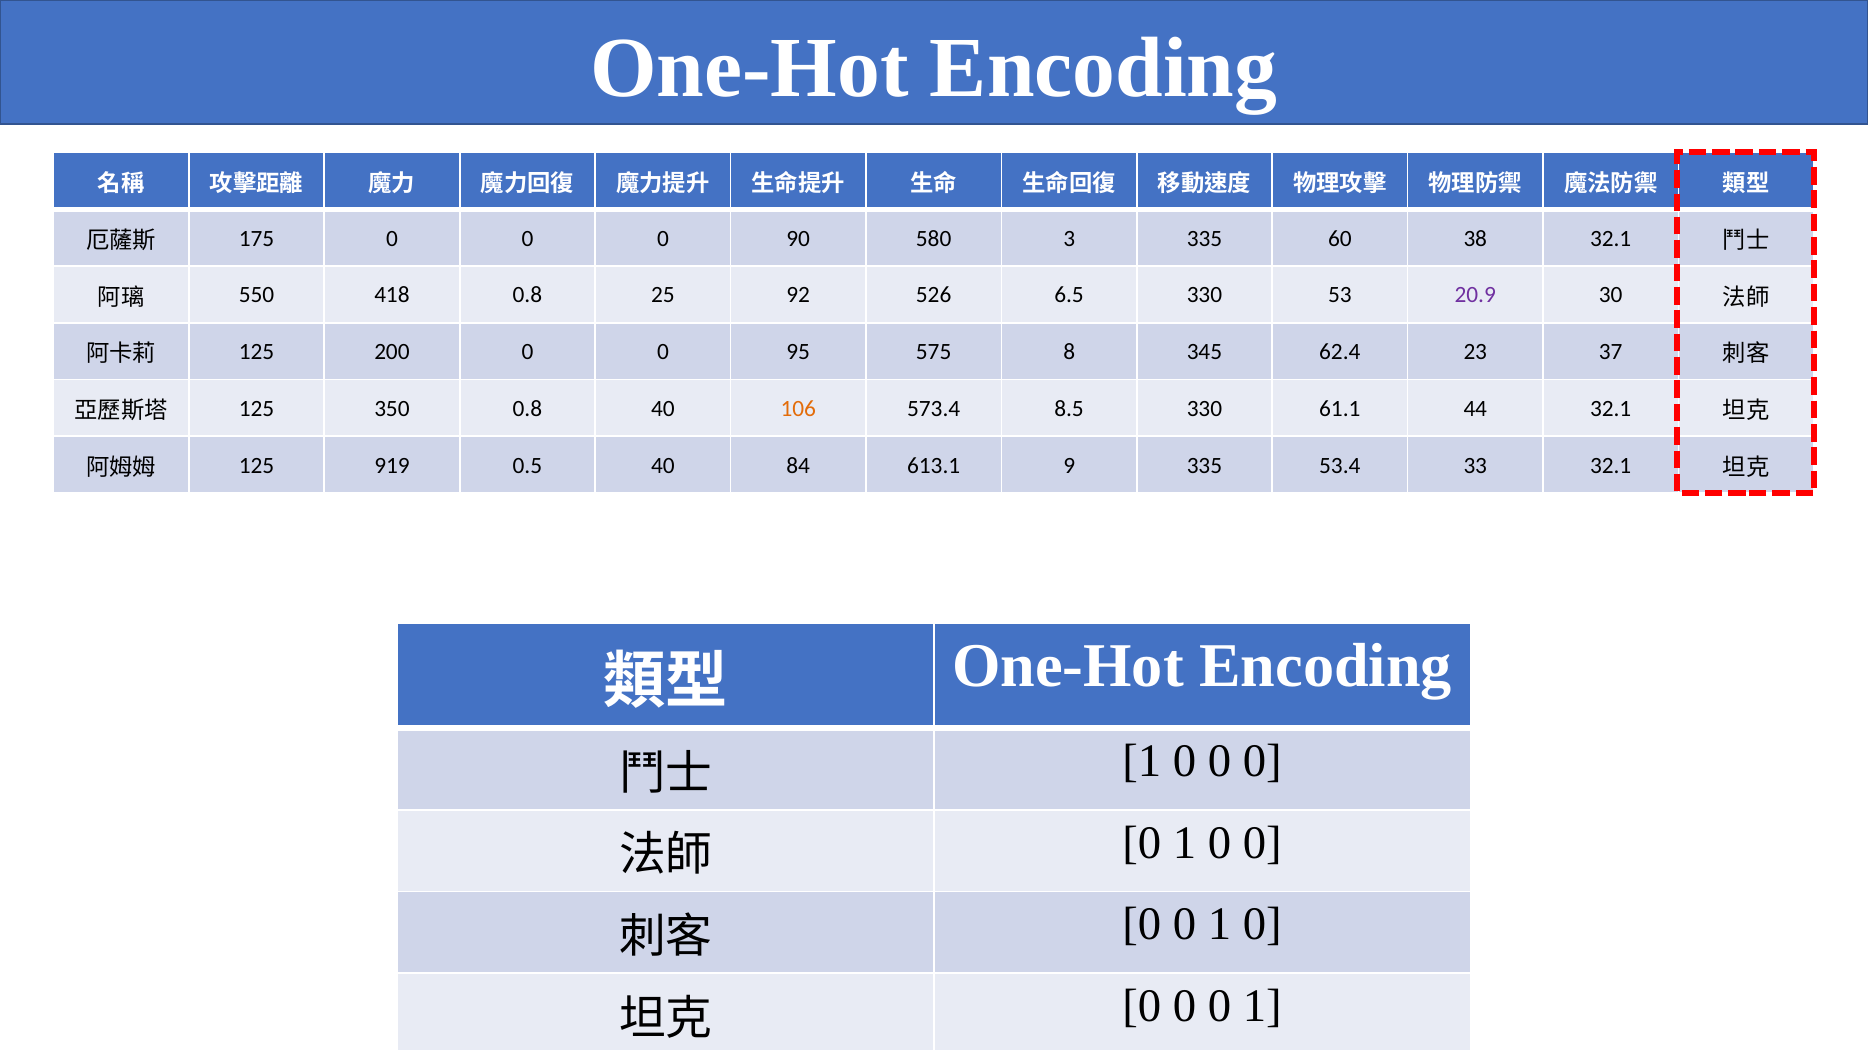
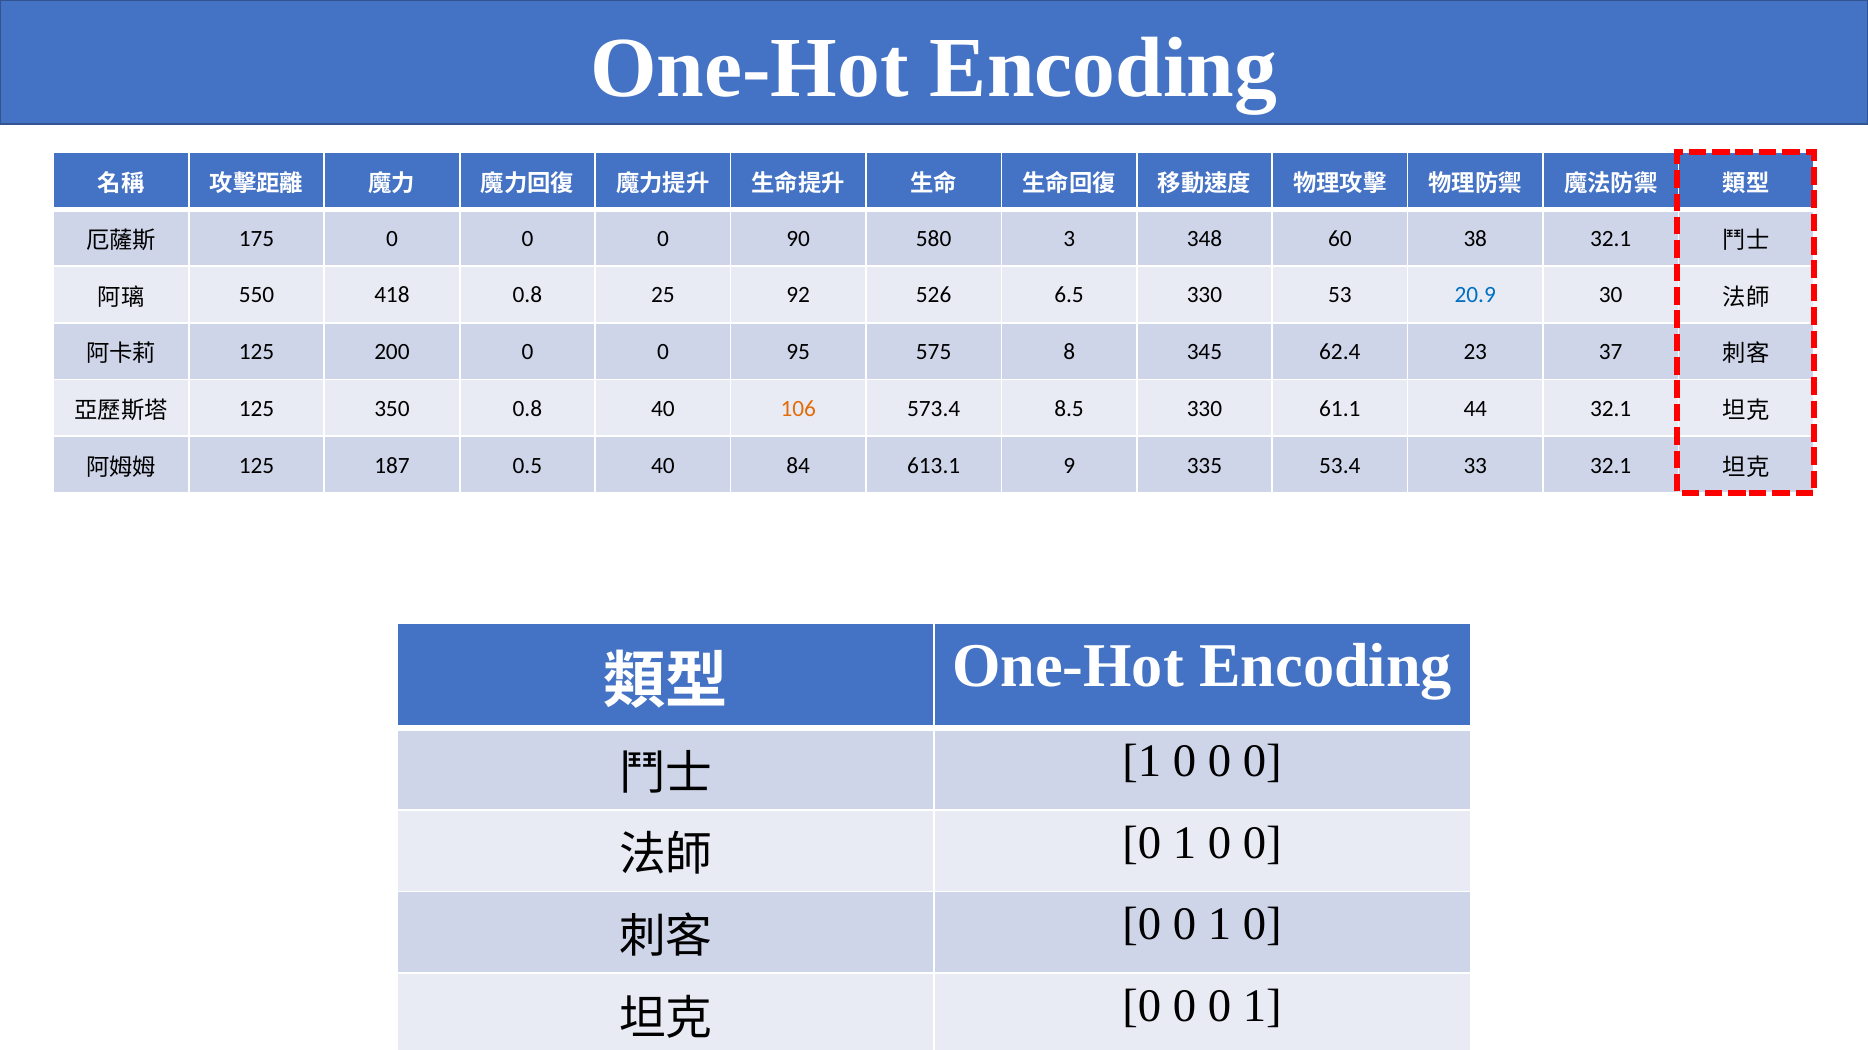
3 335: 335 -> 348
20.9 colour: purple -> blue
919: 919 -> 187
